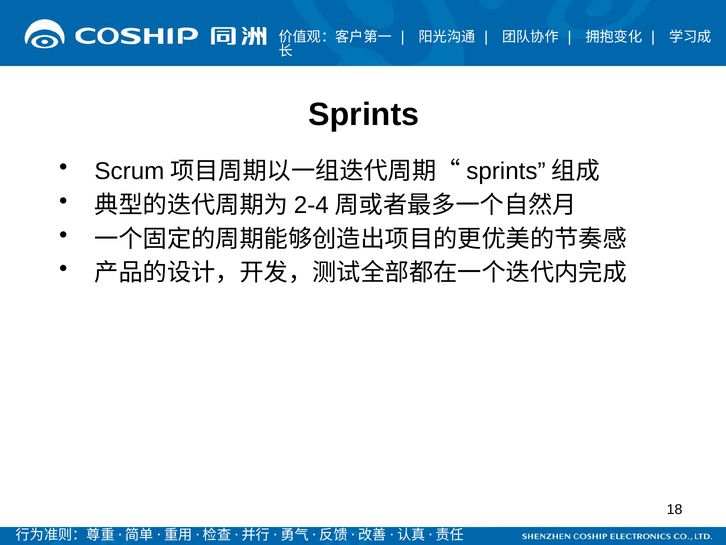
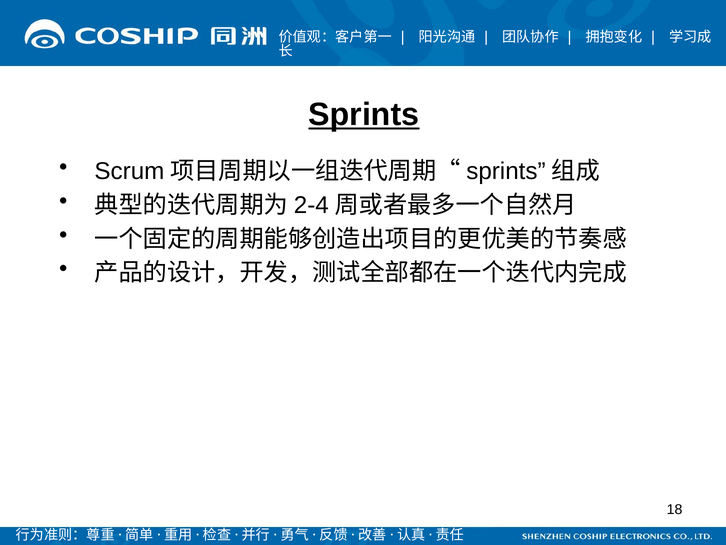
Sprints underline: none -> present
